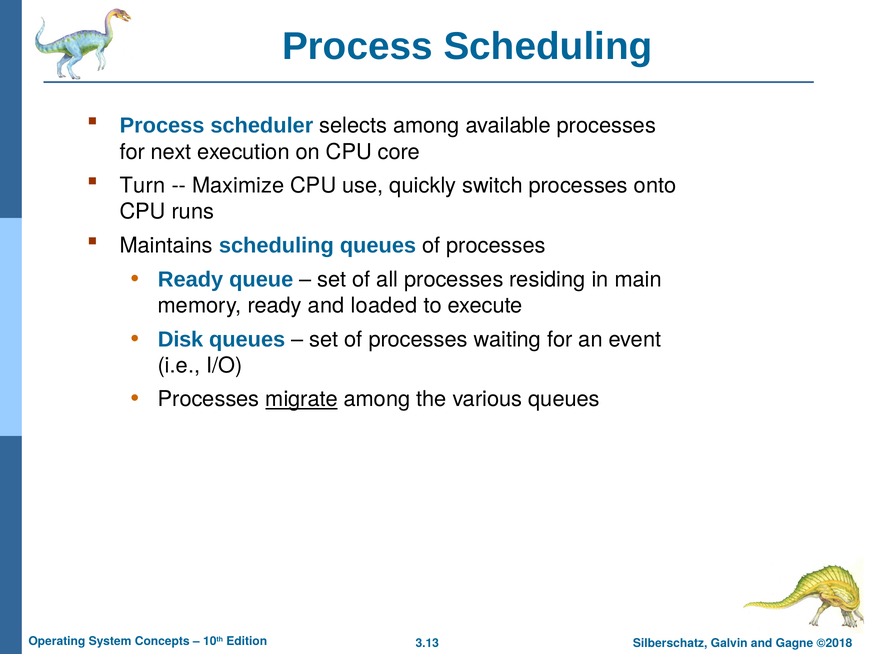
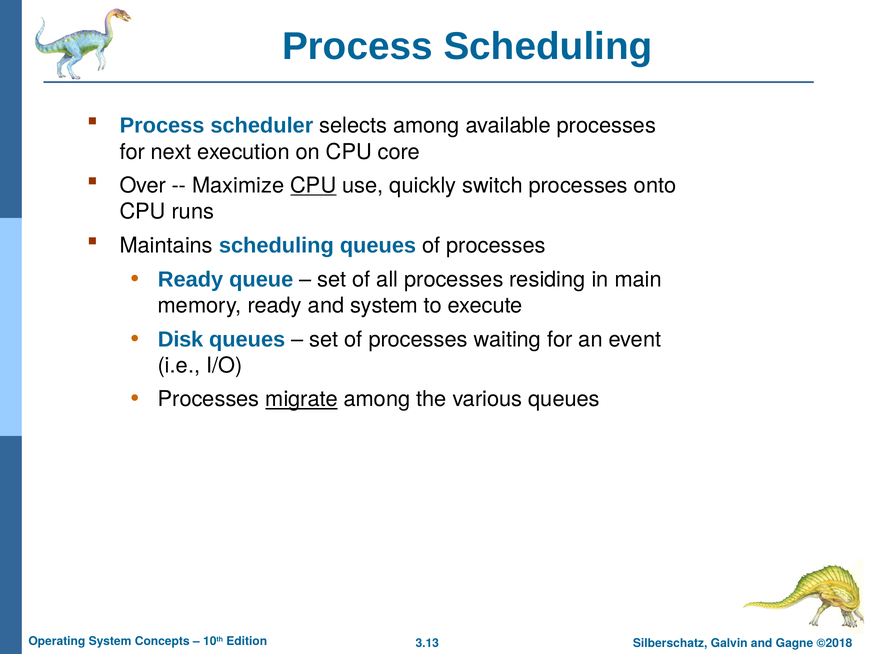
Turn: Turn -> Over
CPU at (313, 186) underline: none -> present
and loaded: loaded -> system
